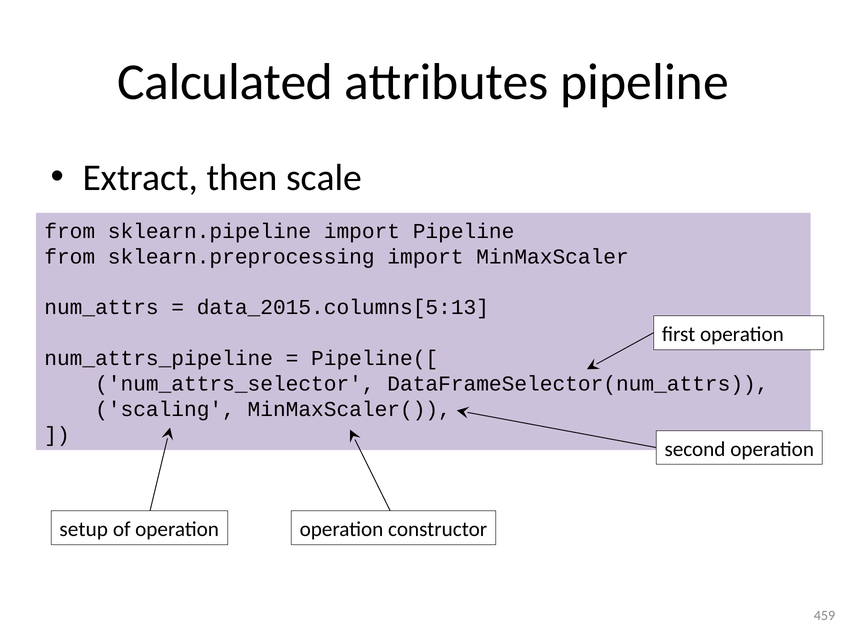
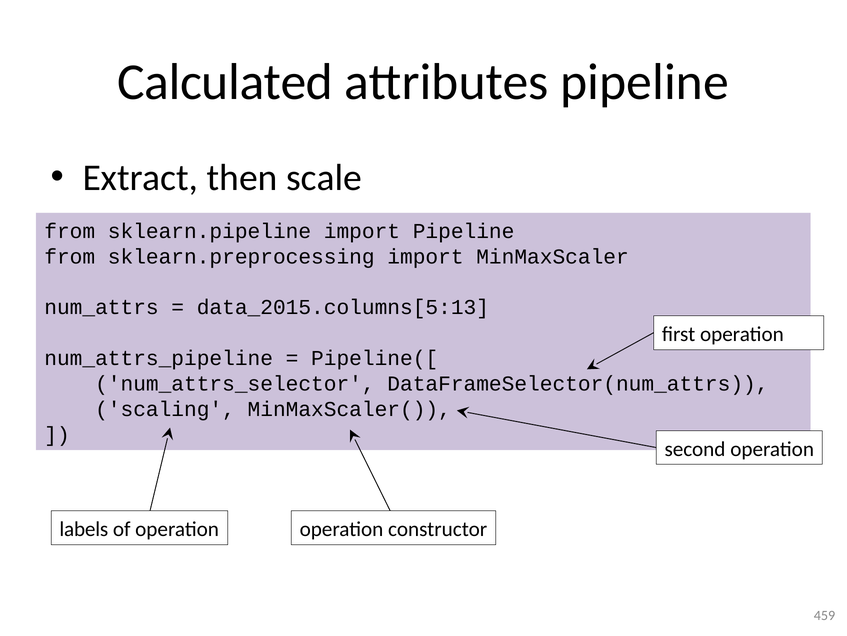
setup: setup -> labels
